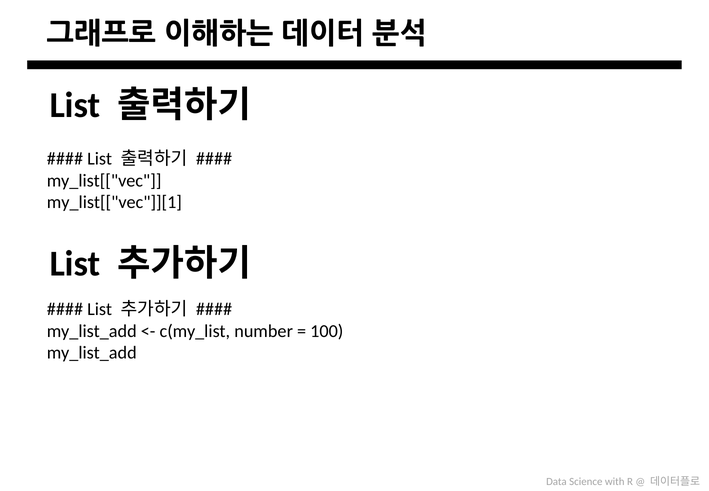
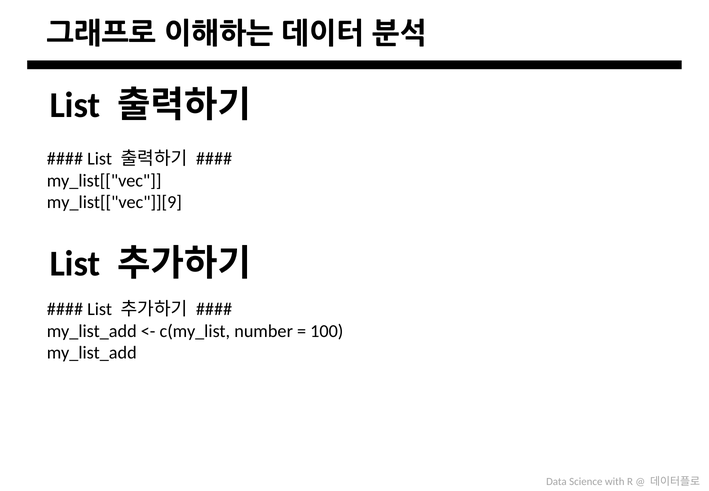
my_list[["vec"]][1: my_list[["vec"]][1 -> my_list[["vec"]][9
